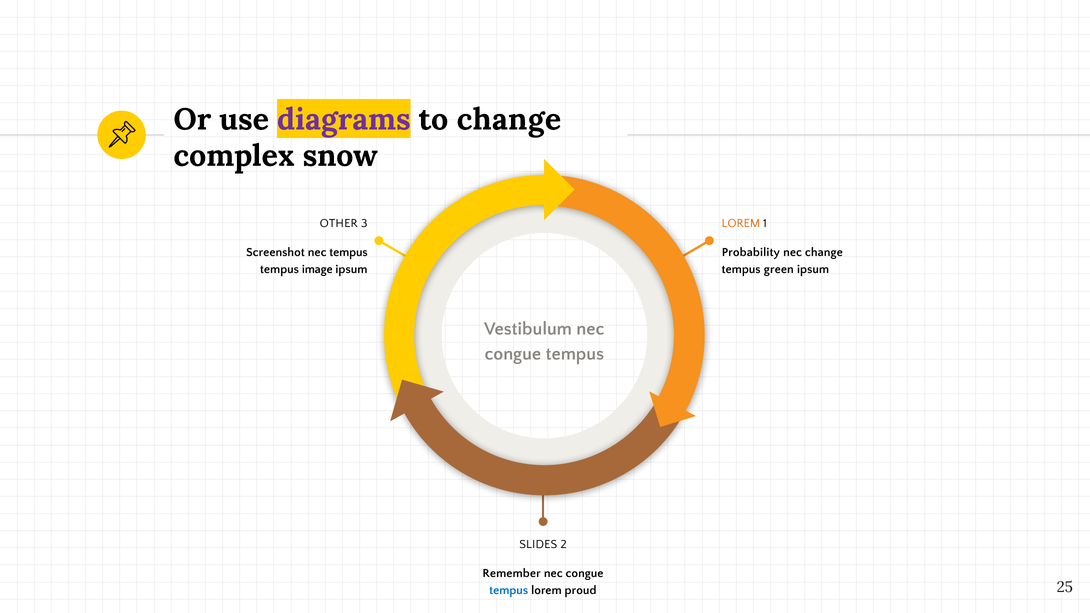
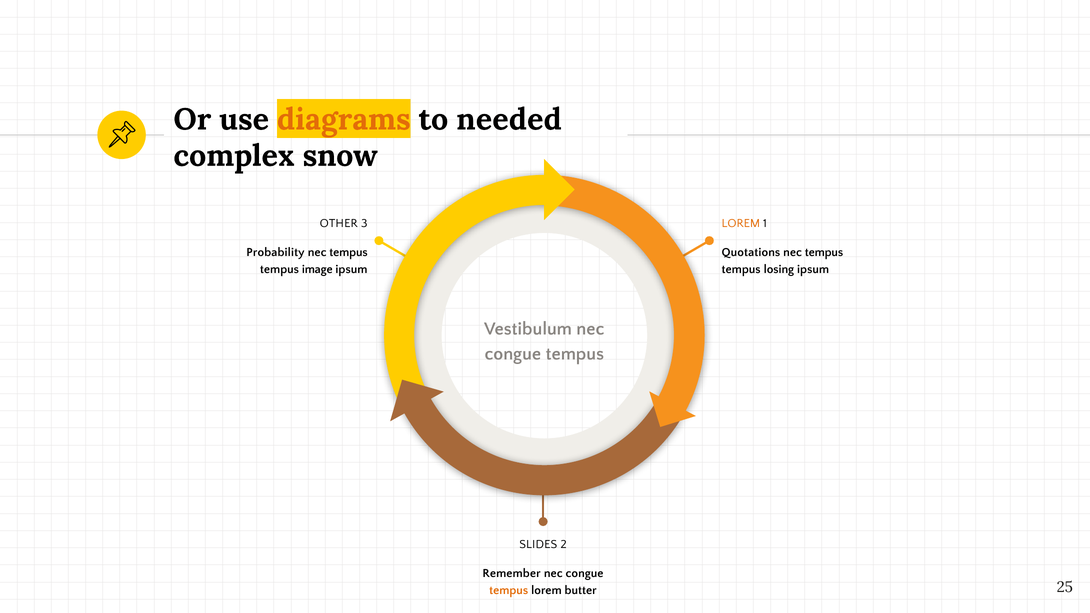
diagrams colour: purple -> orange
to change: change -> needed
Screenshot: Screenshot -> Probability
Probability: Probability -> Quotations
change at (824, 252): change -> tempus
green: green -> losing
tempus at (509, 590) colour: blue -> orange
proud: proud -> butter
